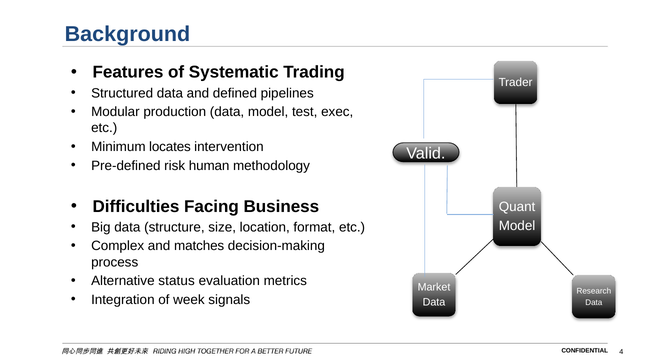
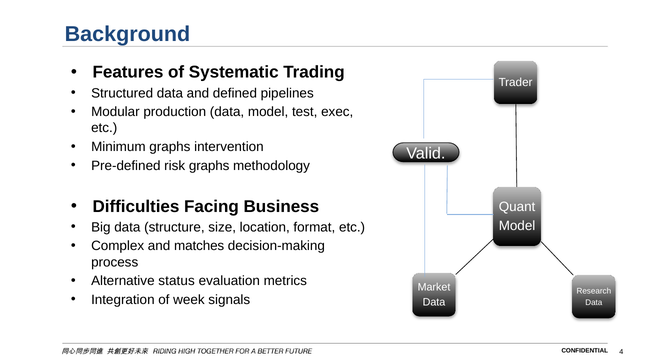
Minimum locates: locates -> graphs
risk human: human -> graphs
